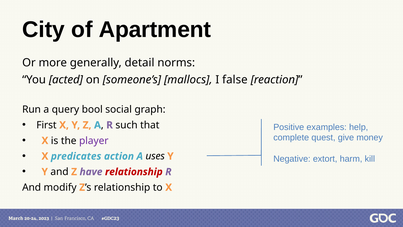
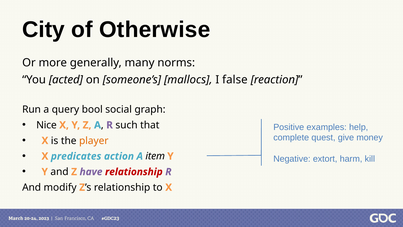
Apartment: Apartment -> Otherwise
detail: detail -> many
First: First -> Nice
player colour: purple -> orange
uses: uses -> item
